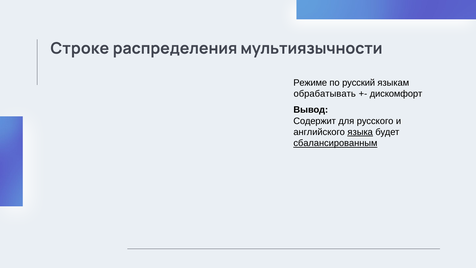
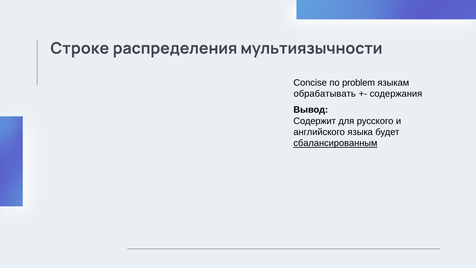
Режиме: Режиме -> Concise
русский: русский -> problem
дискомфорт: дискомфорт -> содержания
языка underline: present -> none
